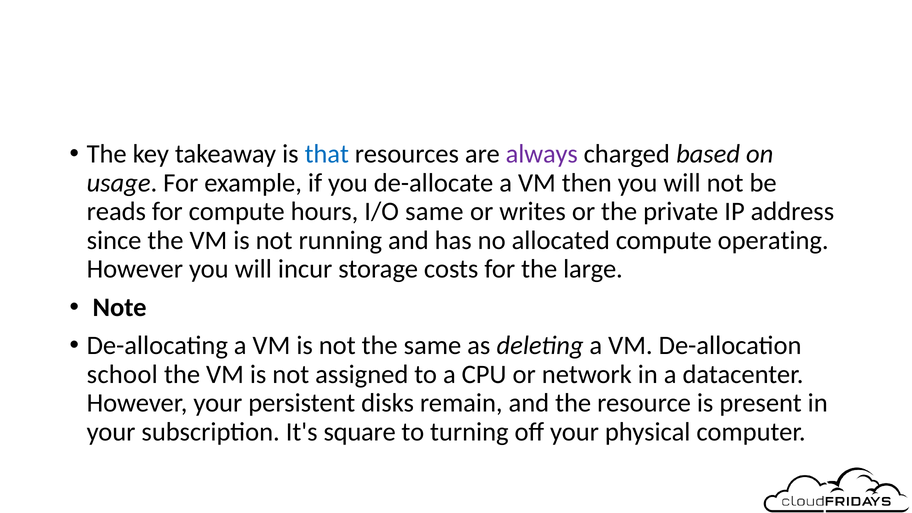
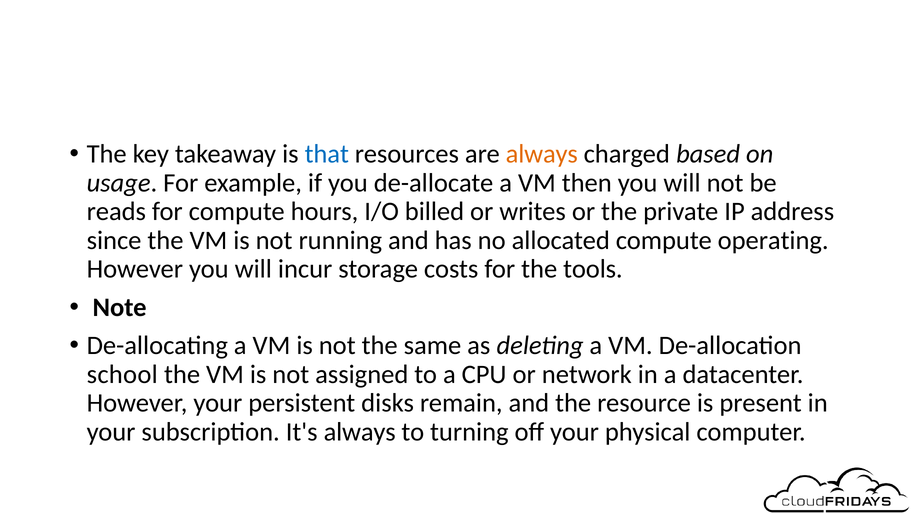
always at (542, 154) colour: purple -> orange
I/O same: same -> billed
large: large -> tools
It's square: square -> always
